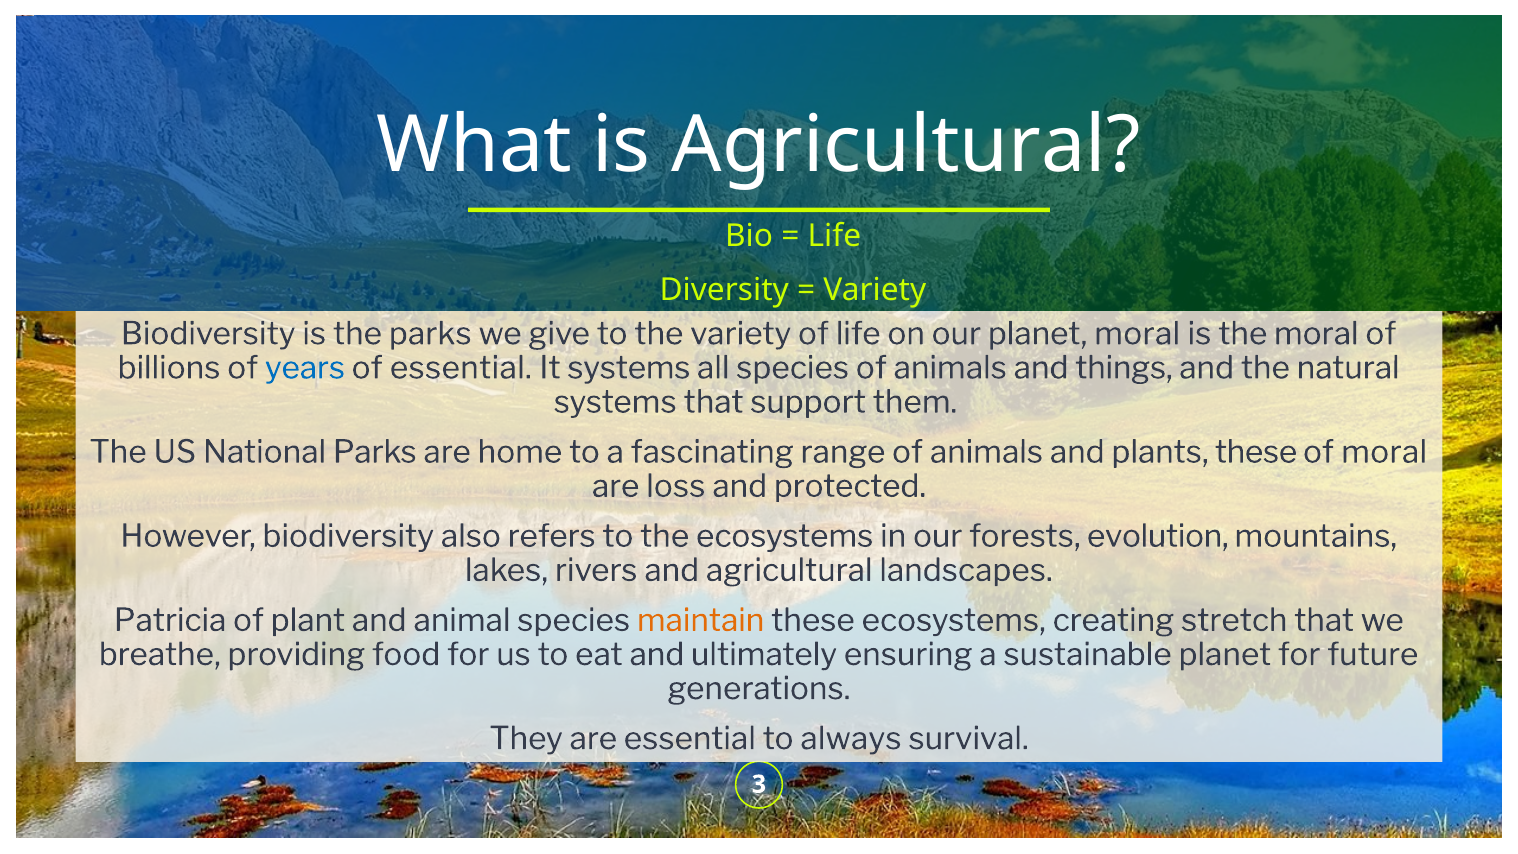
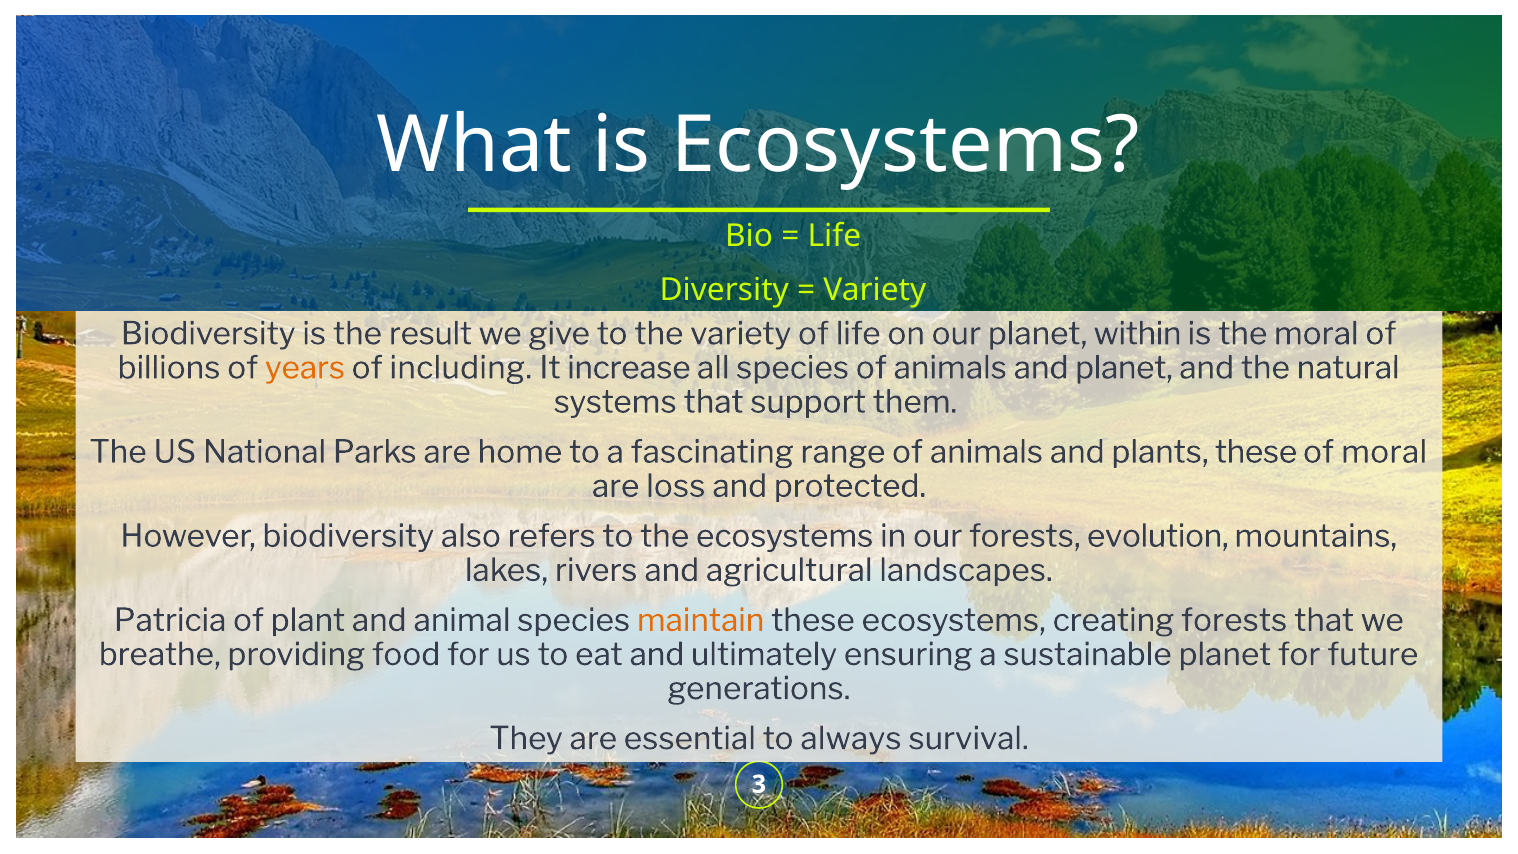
is Agricultural: Agricultural -> Ecosystems
the parks: parks -> result
planet moral: moral -> within
years colour: blue -> orange
of essential: essential -> including
It systems: systems -> increase
and things: things -> planet
creating stretch: stretch -> forests
